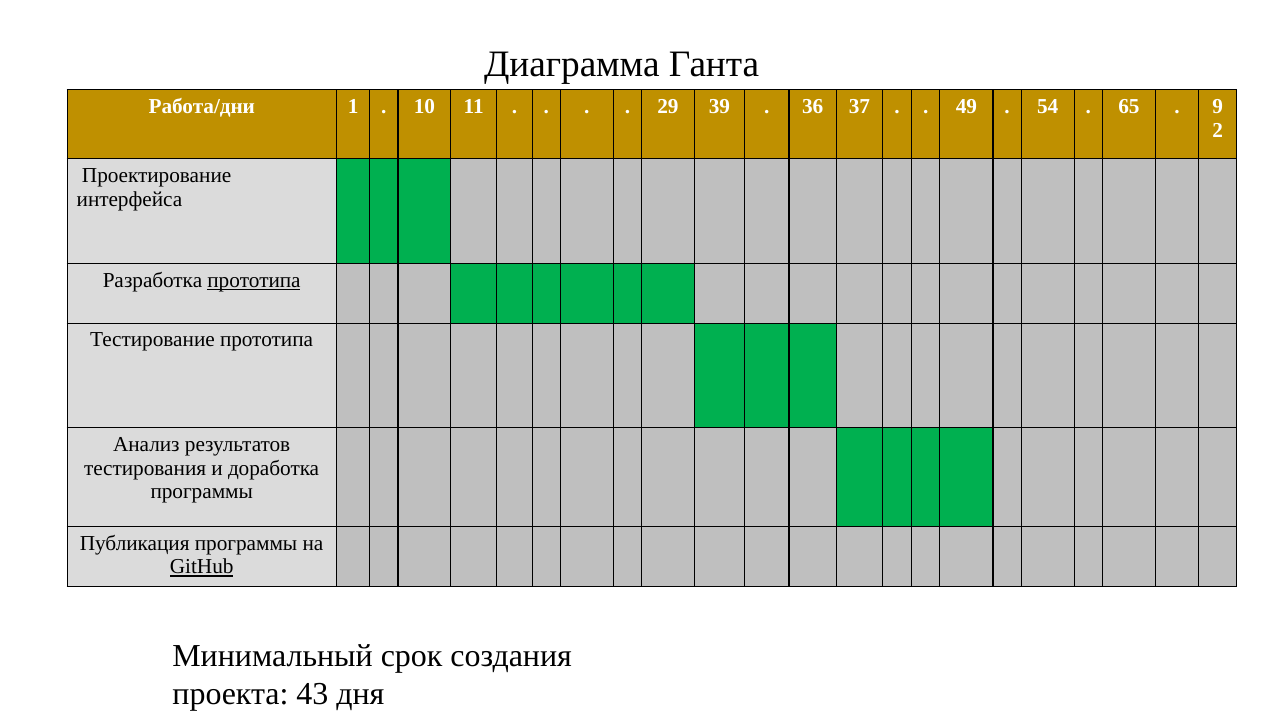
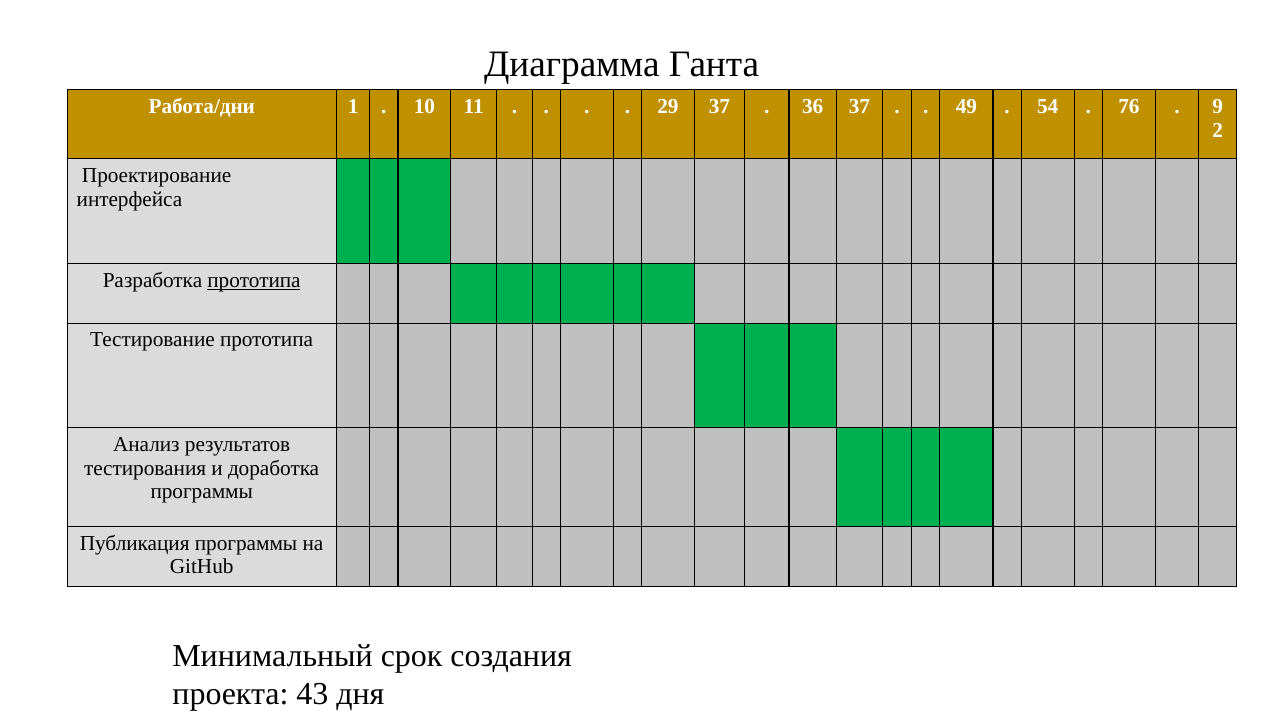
29 39: 39 -> 37
65: 65 -> 76
GitHub underline: present -> none
